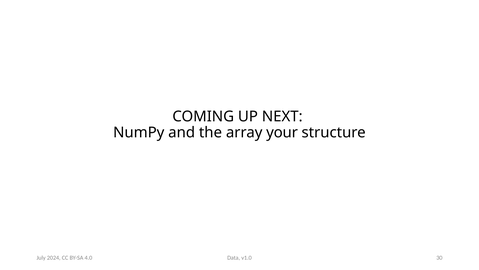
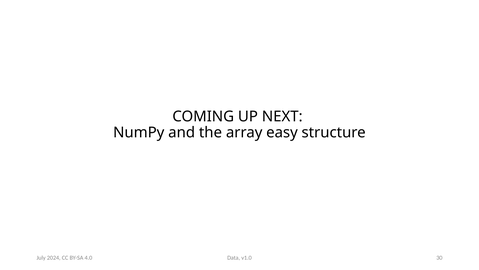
your: your -> easy
